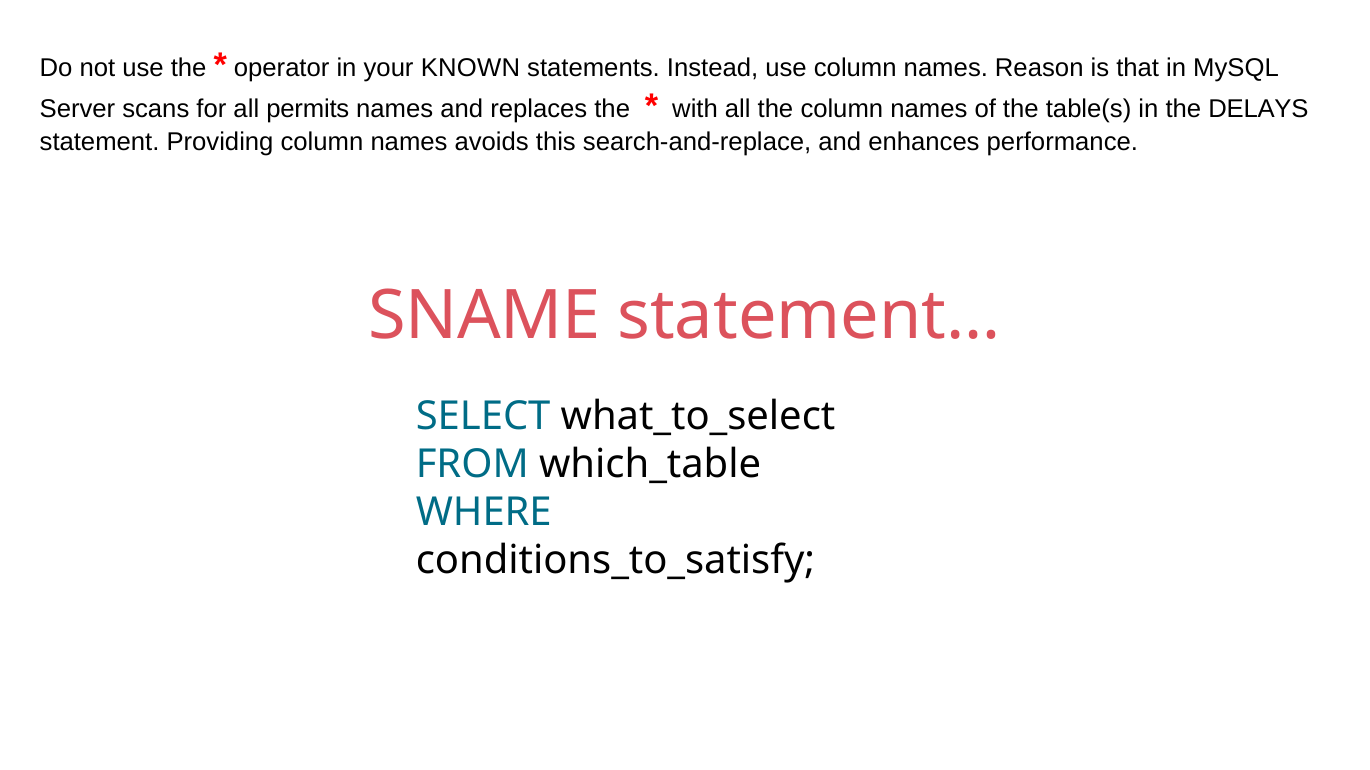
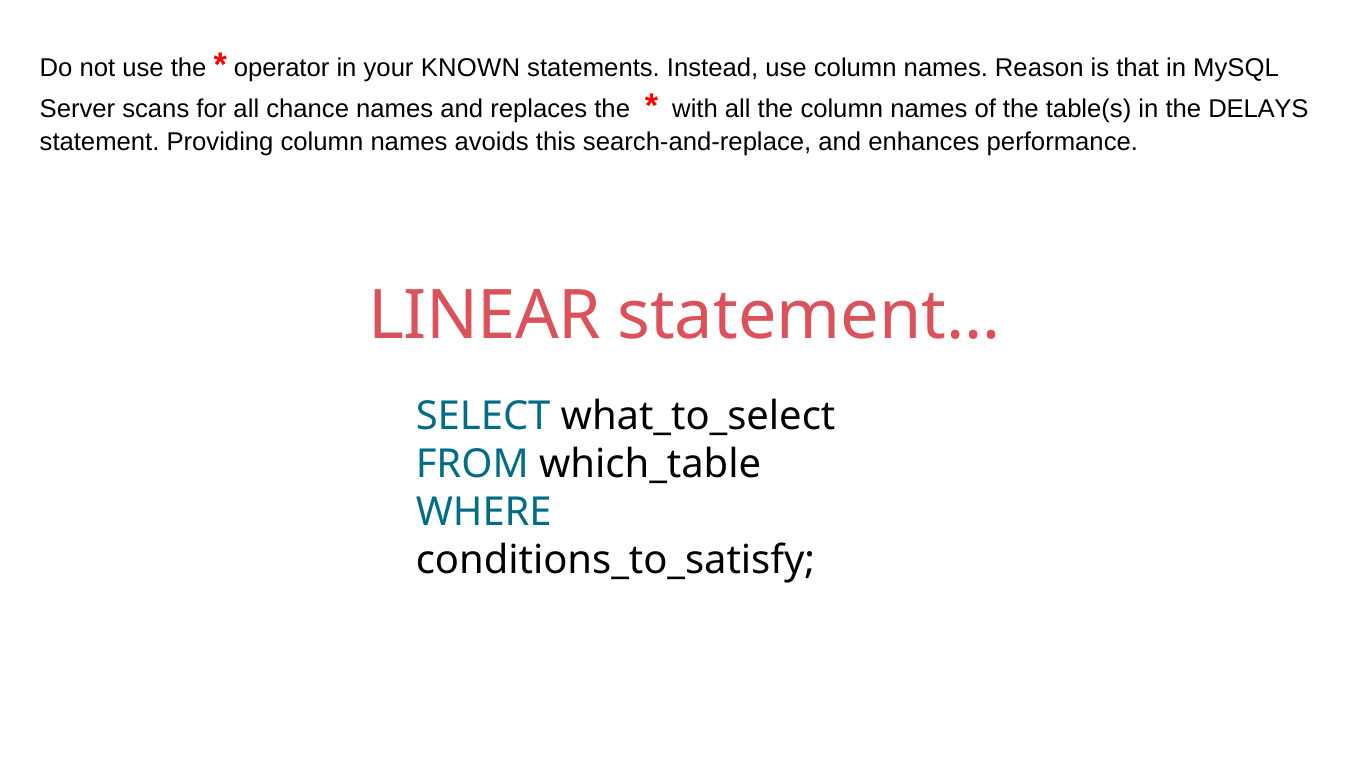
permits: permits -> chance
SNAME: SNAME -> LINEAR
